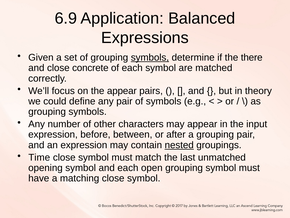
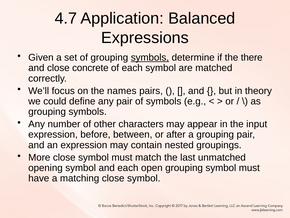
6.9: 6.9 -> 4.7
the appear: appear -> names
nested underline: present -> none
Time: Time -> More
